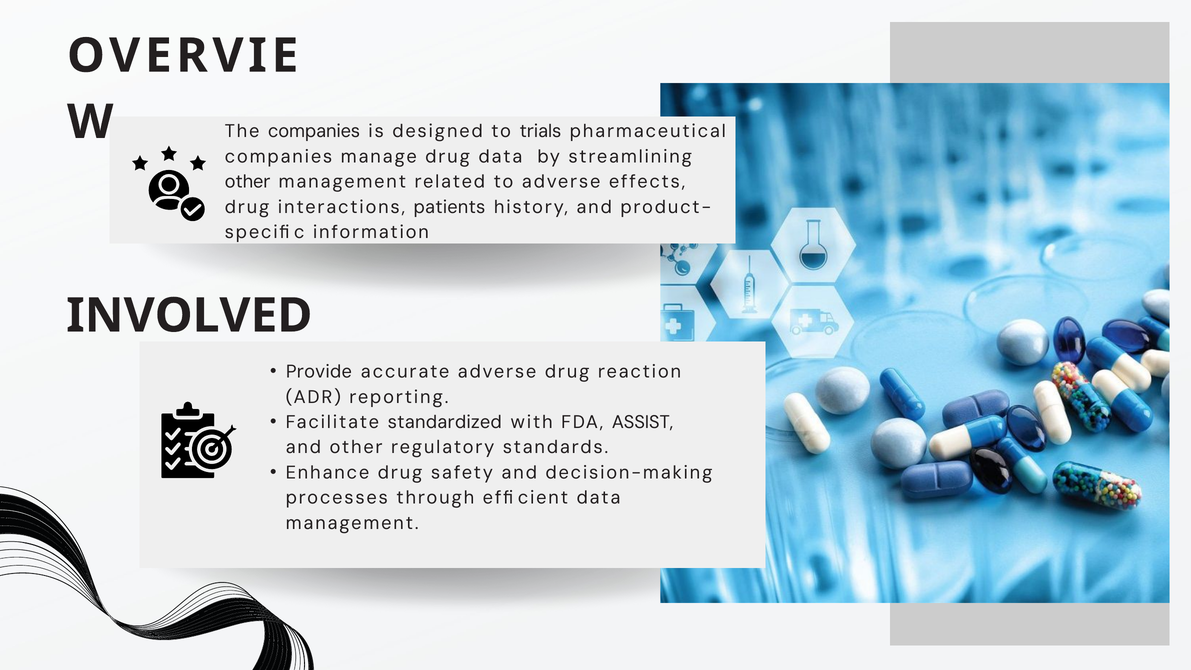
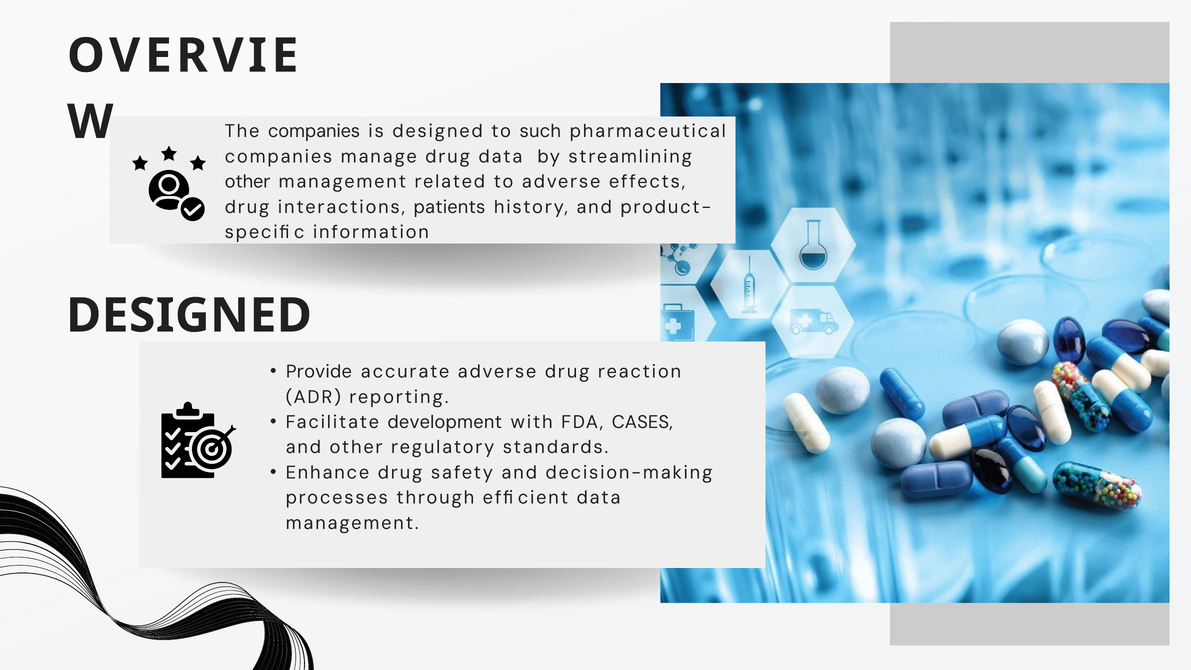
trials: trials -> such
INVOLVED at (189, 316): INVOLVED -> DESIGNED
standardized: standardized -> development
ASSIST: ASSIST -> CASES
